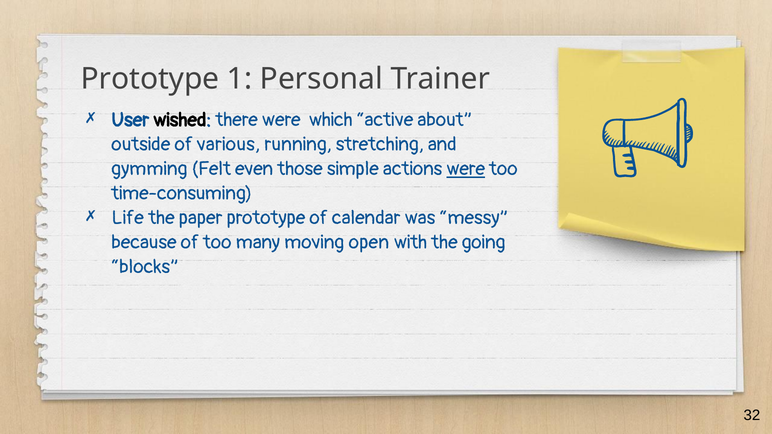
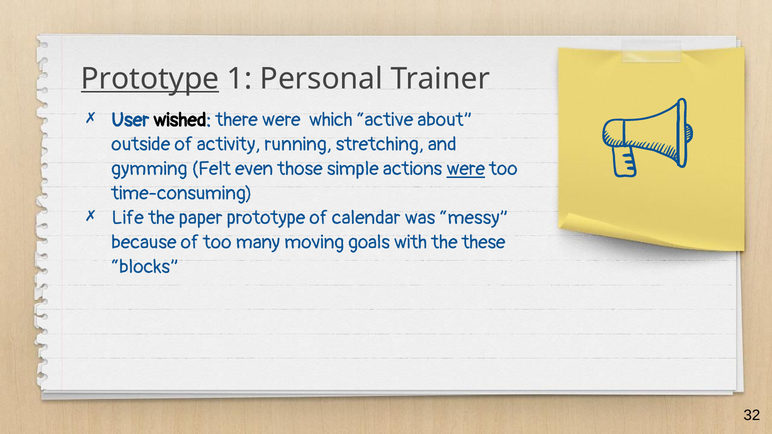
Prototype at (150, 79) underline: none -> present
various: various -> activity
open: open -> goals
going: going -> these
